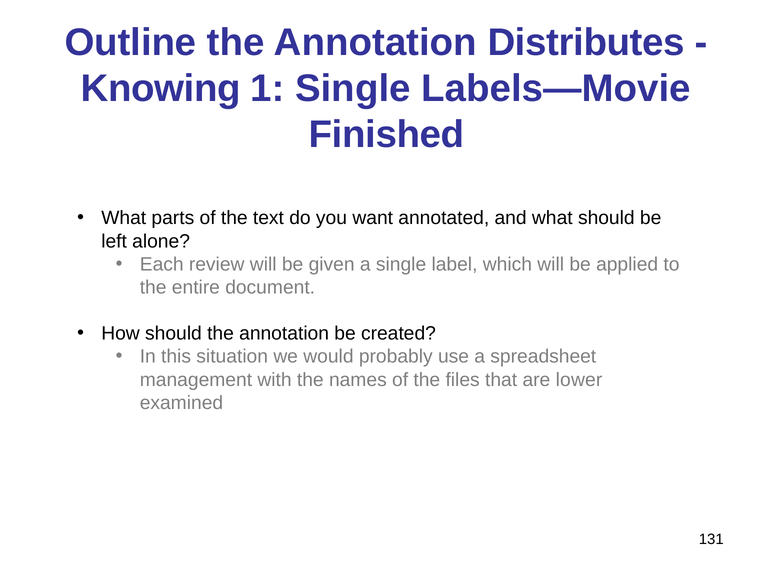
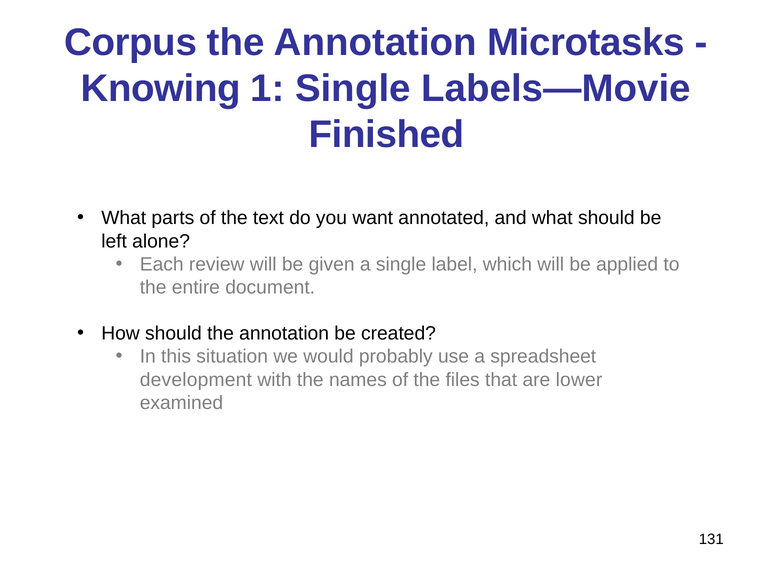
Outline: Outline -> Corpus
Distributes: Distributes -> Microtasks
management: management -> development
